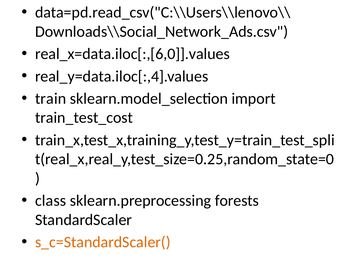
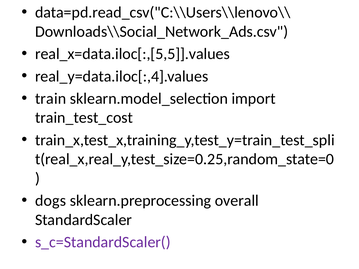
real_x=data.iloc[:,[6,0]].values: real_x=data.iloc[:,[6,0]].values -> real_x=data.iloc[:,[5,5]].values
class: class -> dogs
forests: forests -> overall
s_c=StandardScaler( colour: orange -> purple
